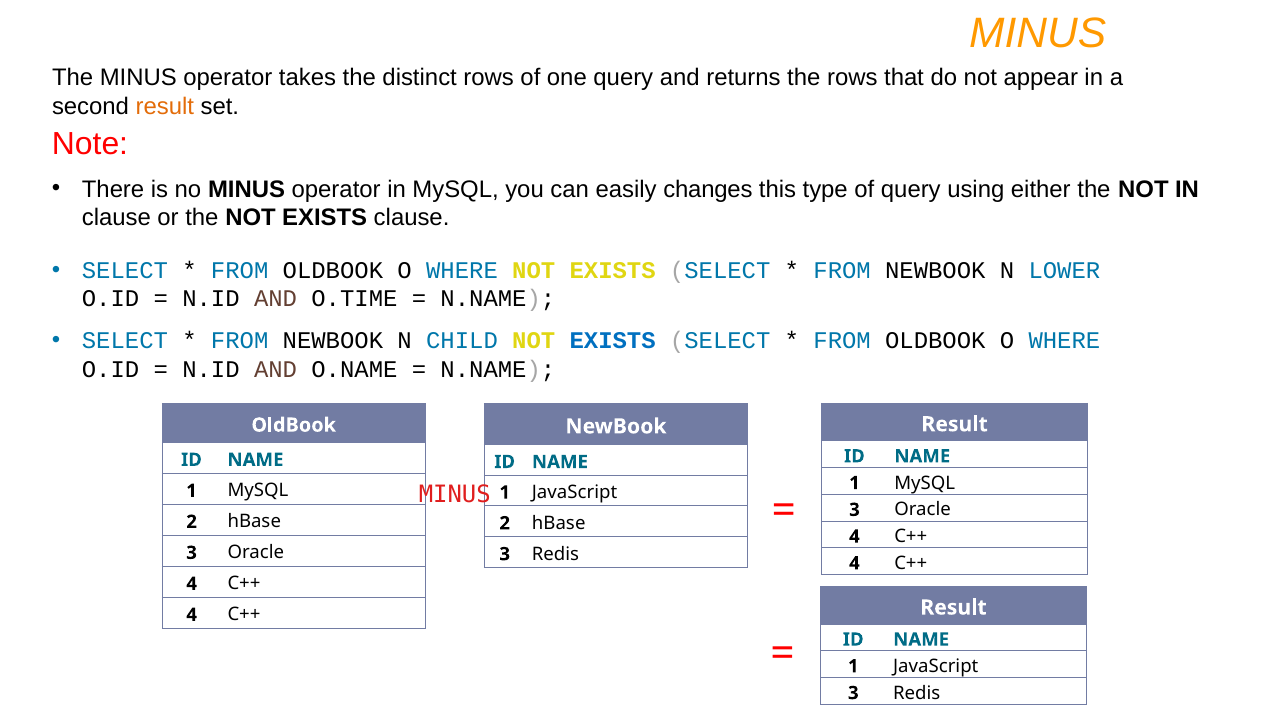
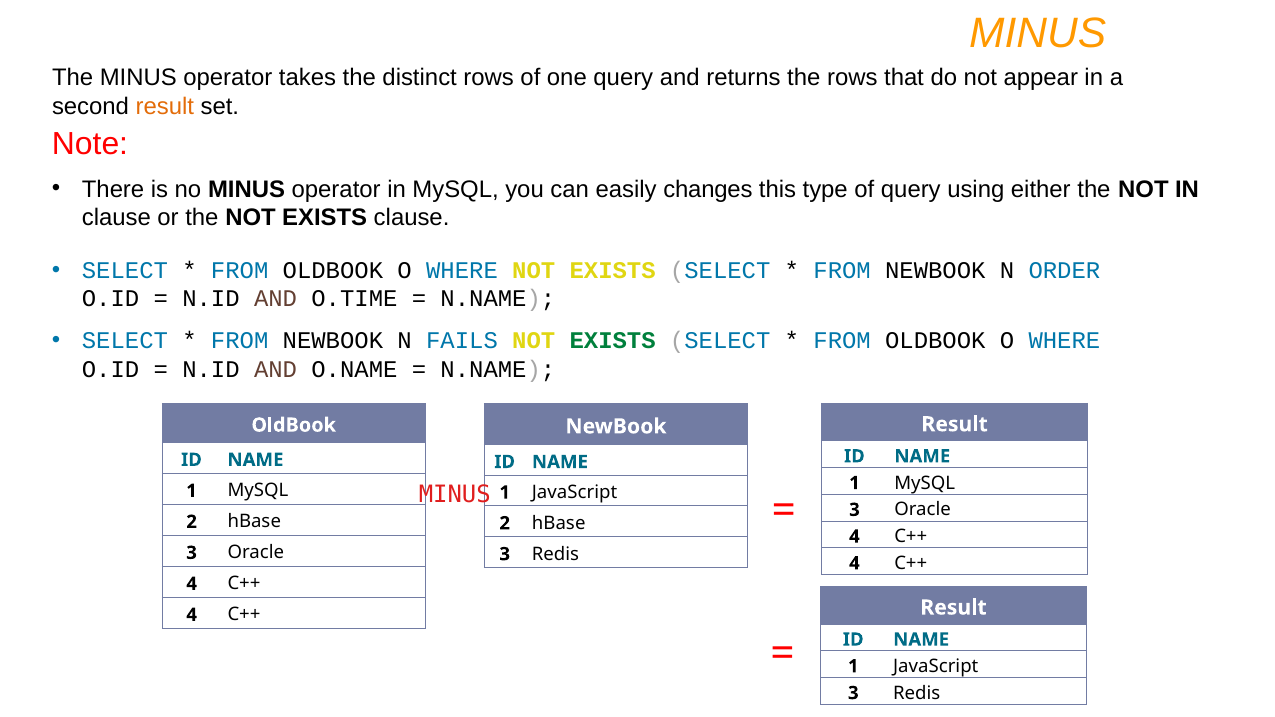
LOWER: LOWER -> ORDER
CHILD: CHILD -> FAILS
EXISTS at (613, 341) colour: blue -> green
